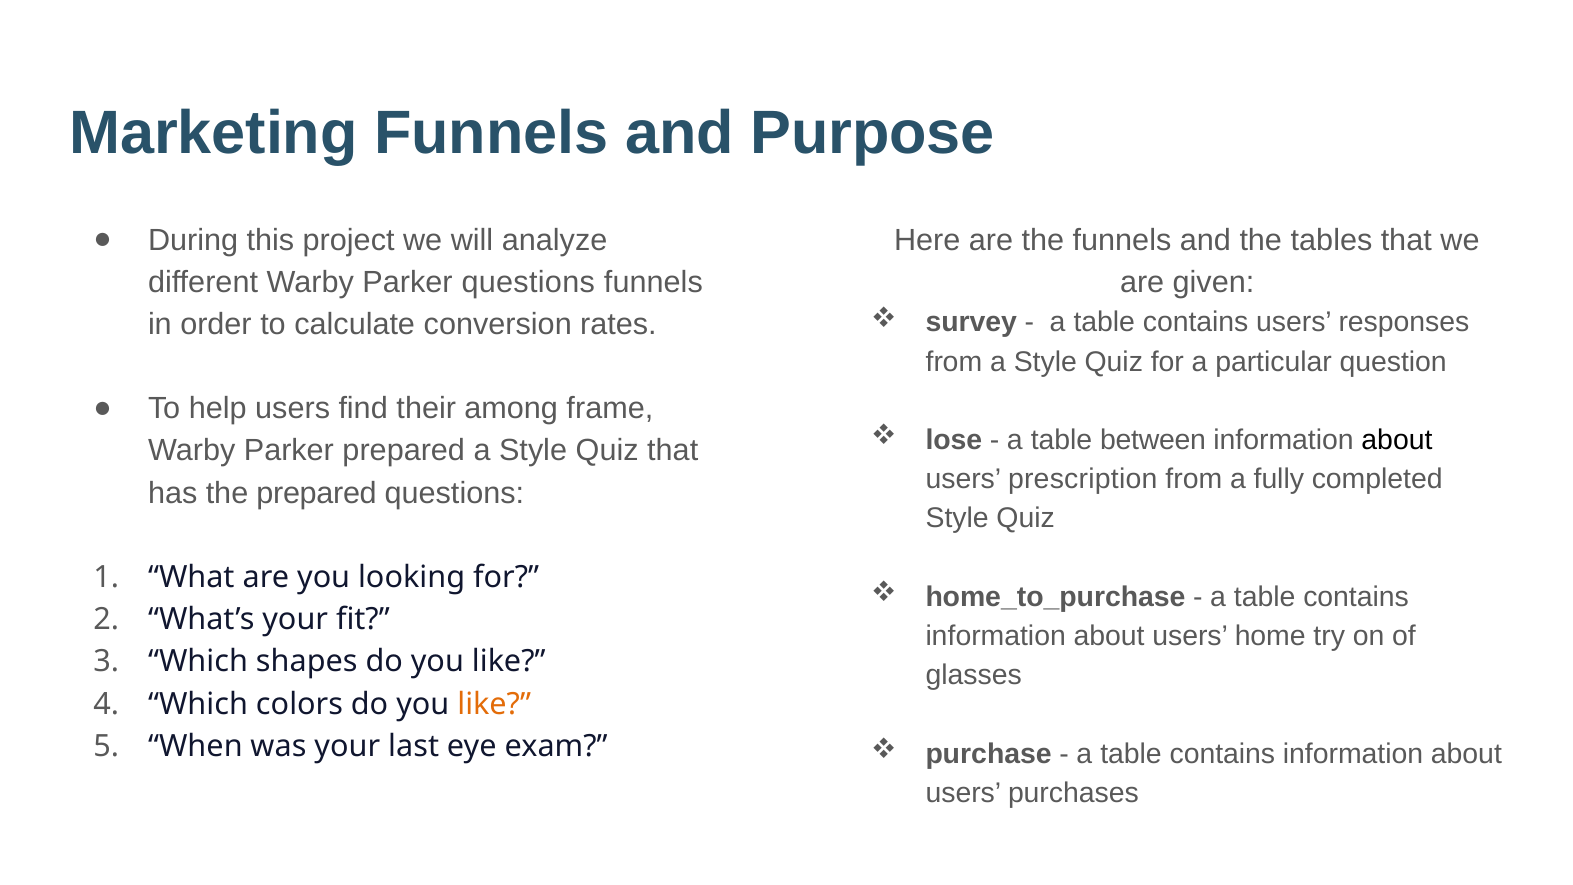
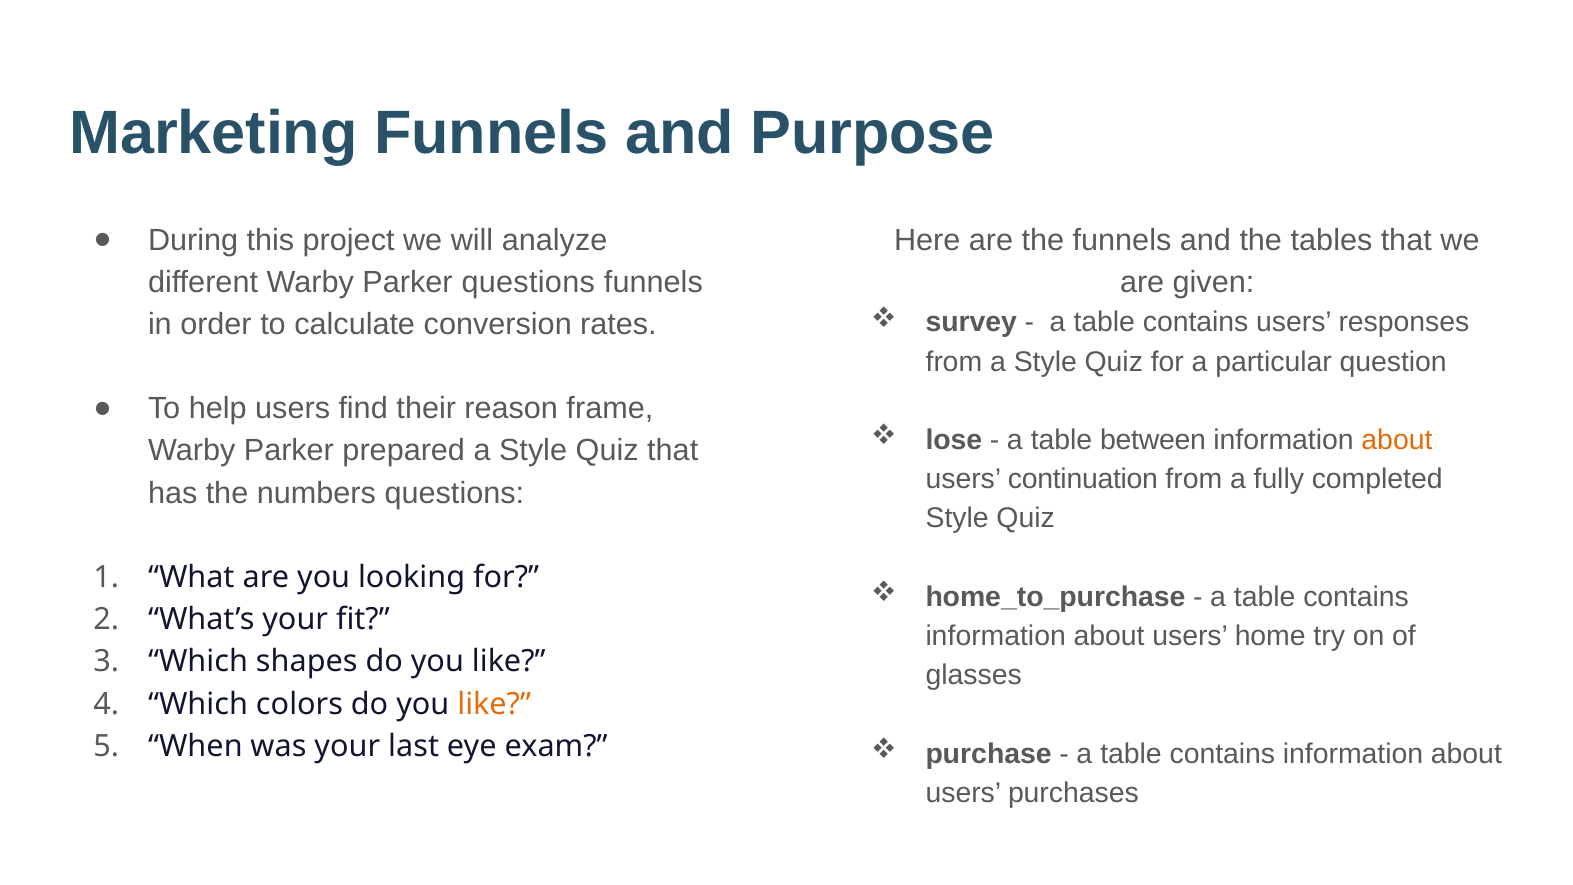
among: among -> reason
about at (1397, 440) colour: black -> orange
prescription: prescription -> continuation
the prepared: prepared -> numbers
